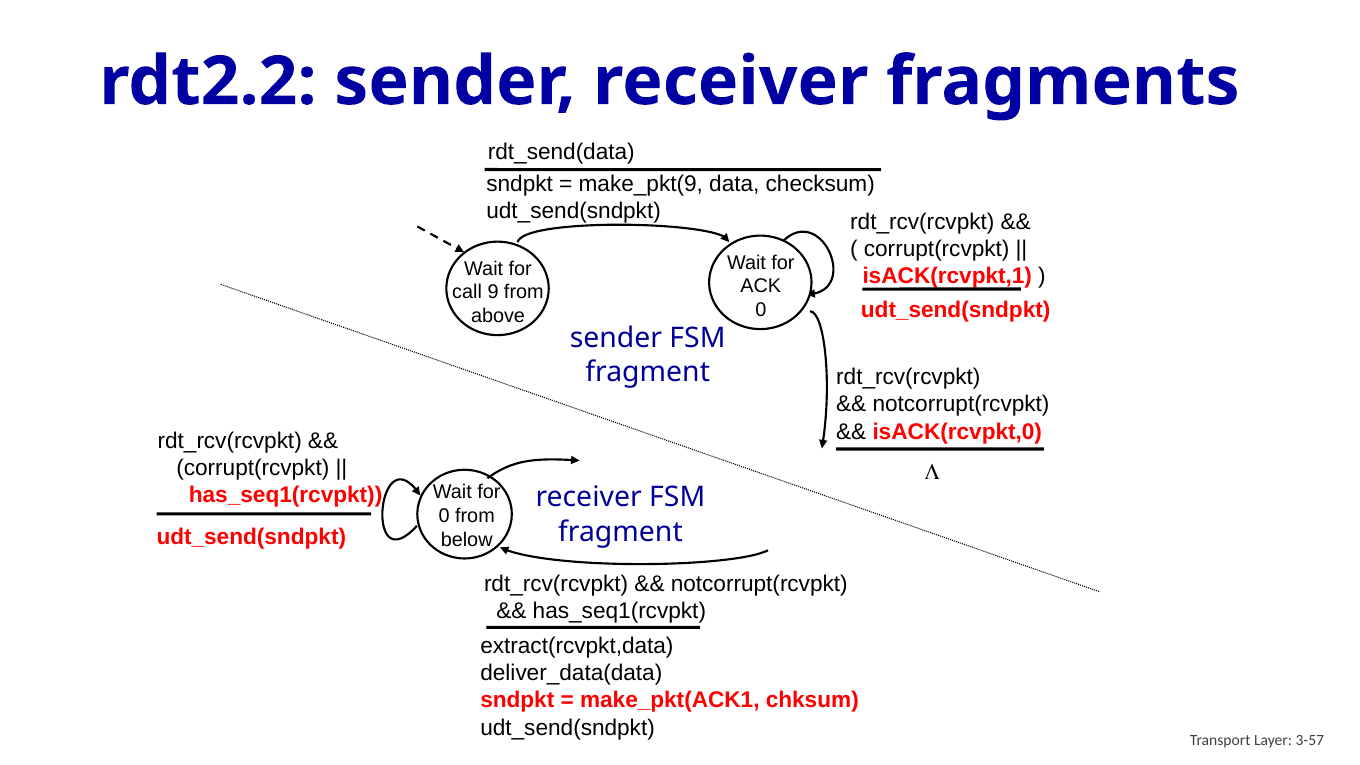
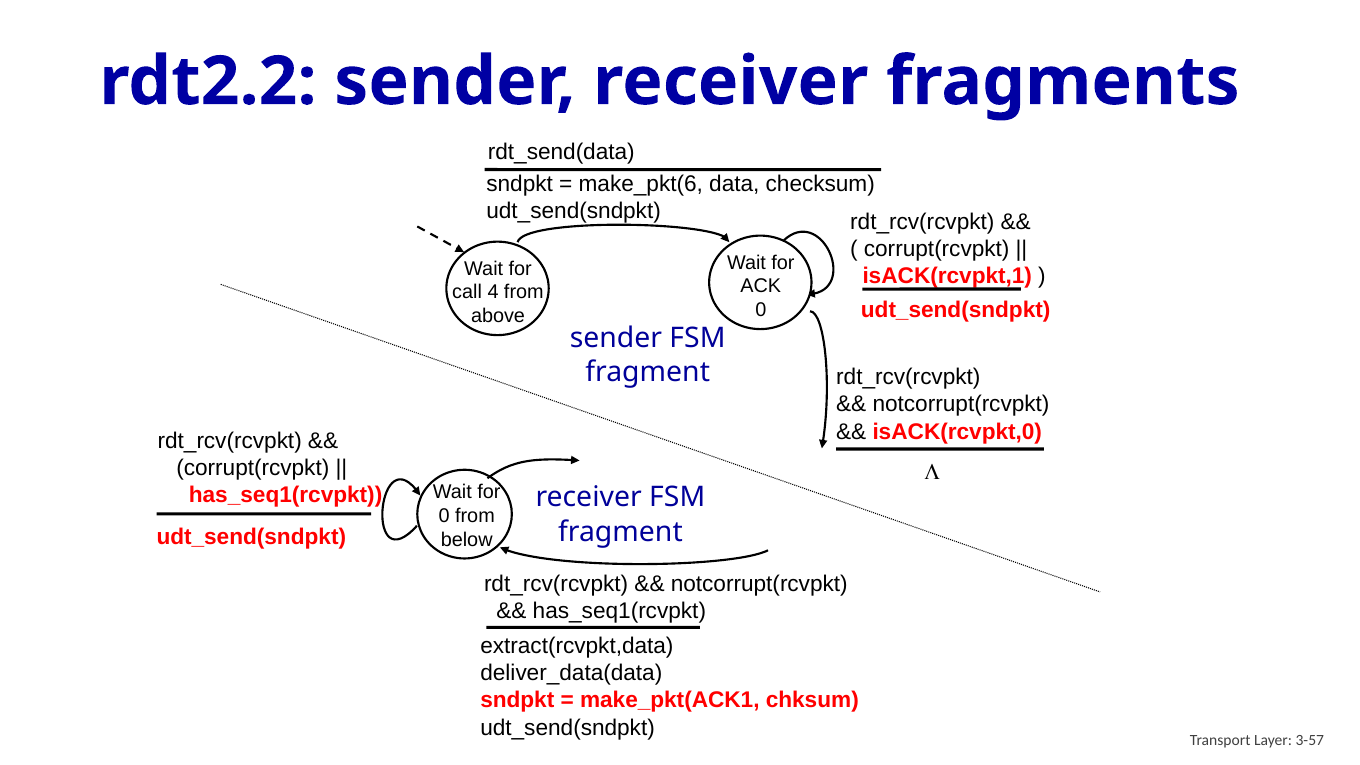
make_pkt(9: make_pkt(9 -> make_pkt(6
9: 9 -> 4
